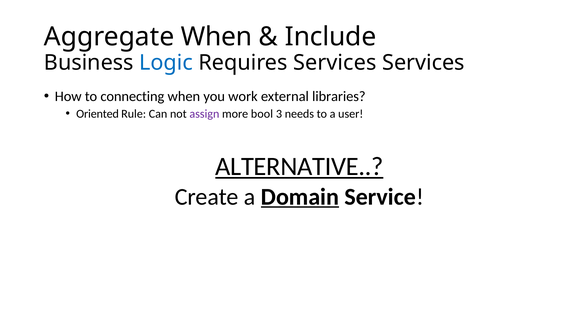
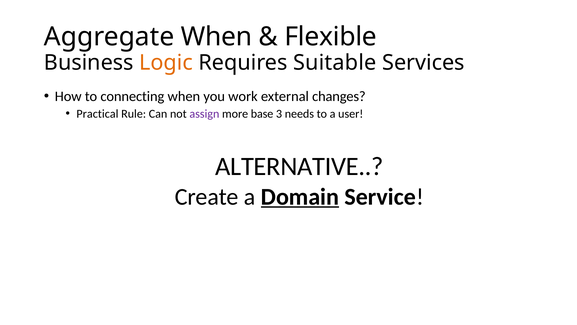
Include: Include -> Flexible
Logic colour: blue -> orange
Requires Services: Services -> Suitable
libraries: libraries -> changes
Oriented: Oriented -> Practical
bool: bool -> base
ALTERNATIVE underline: present -> none
